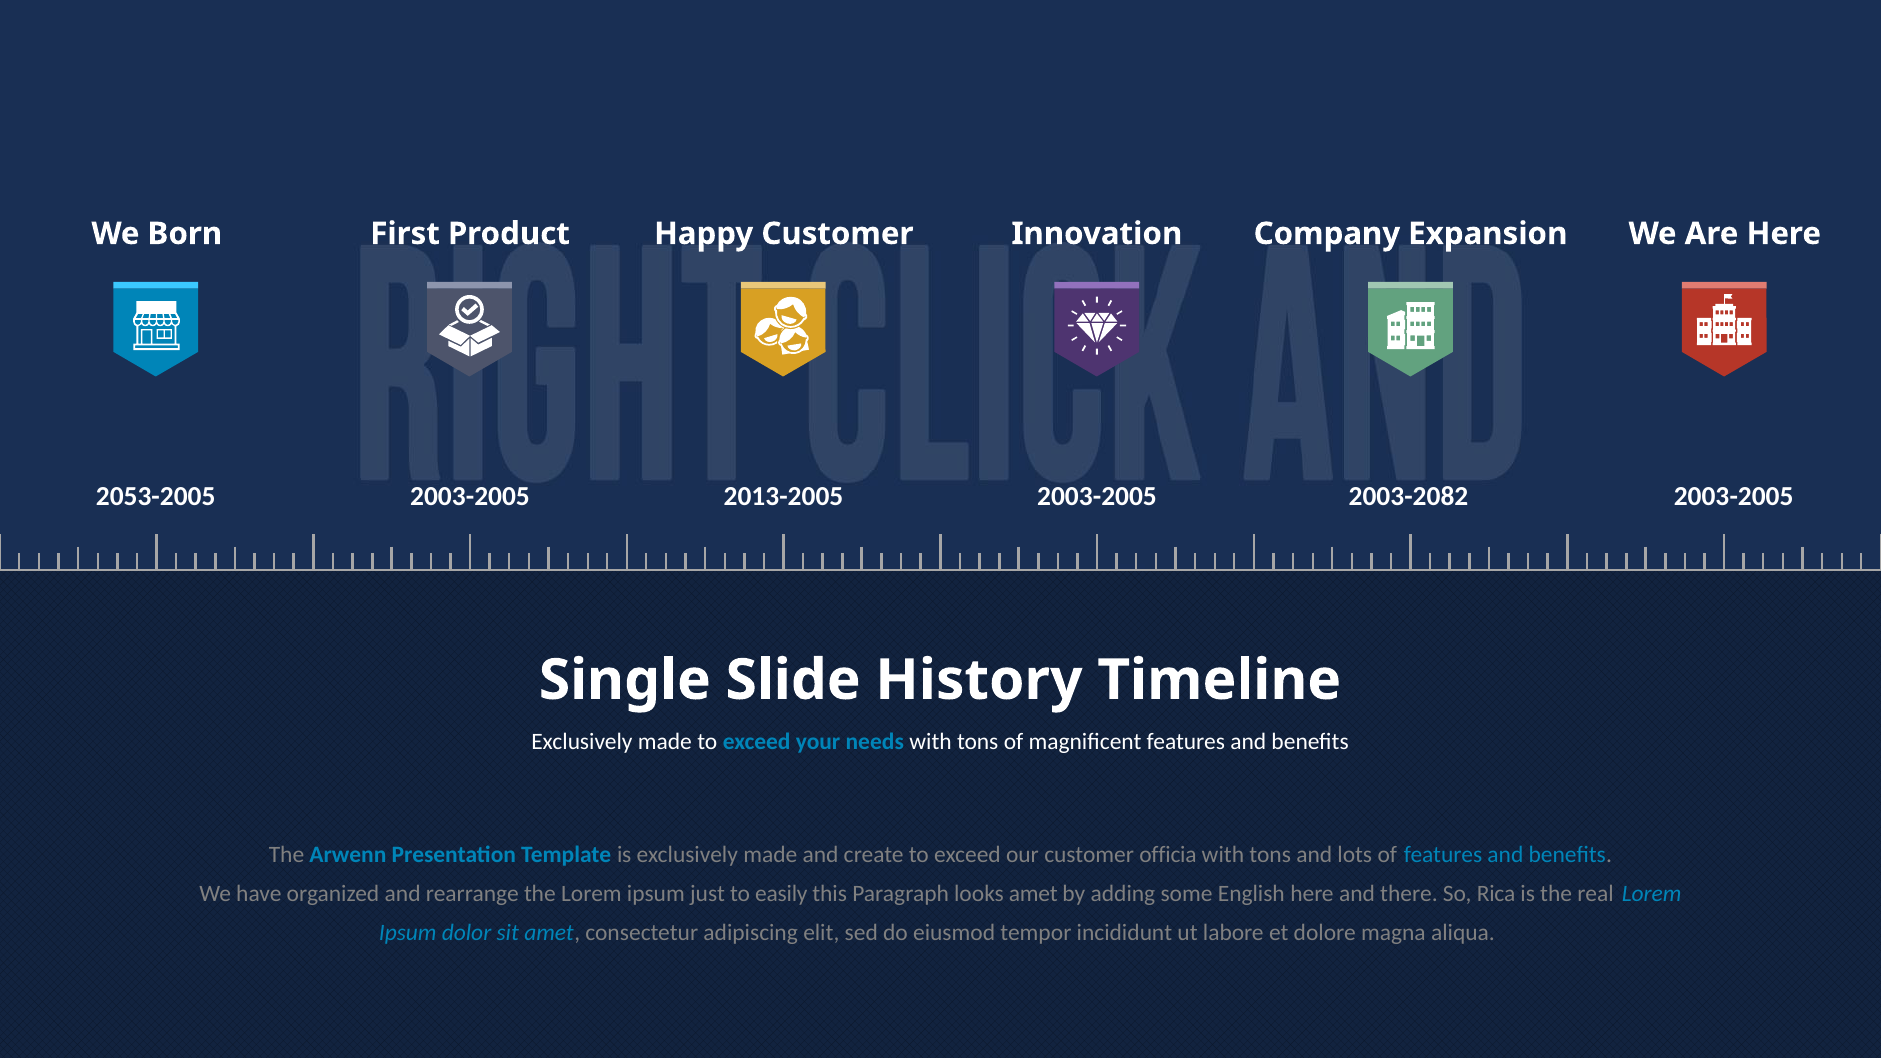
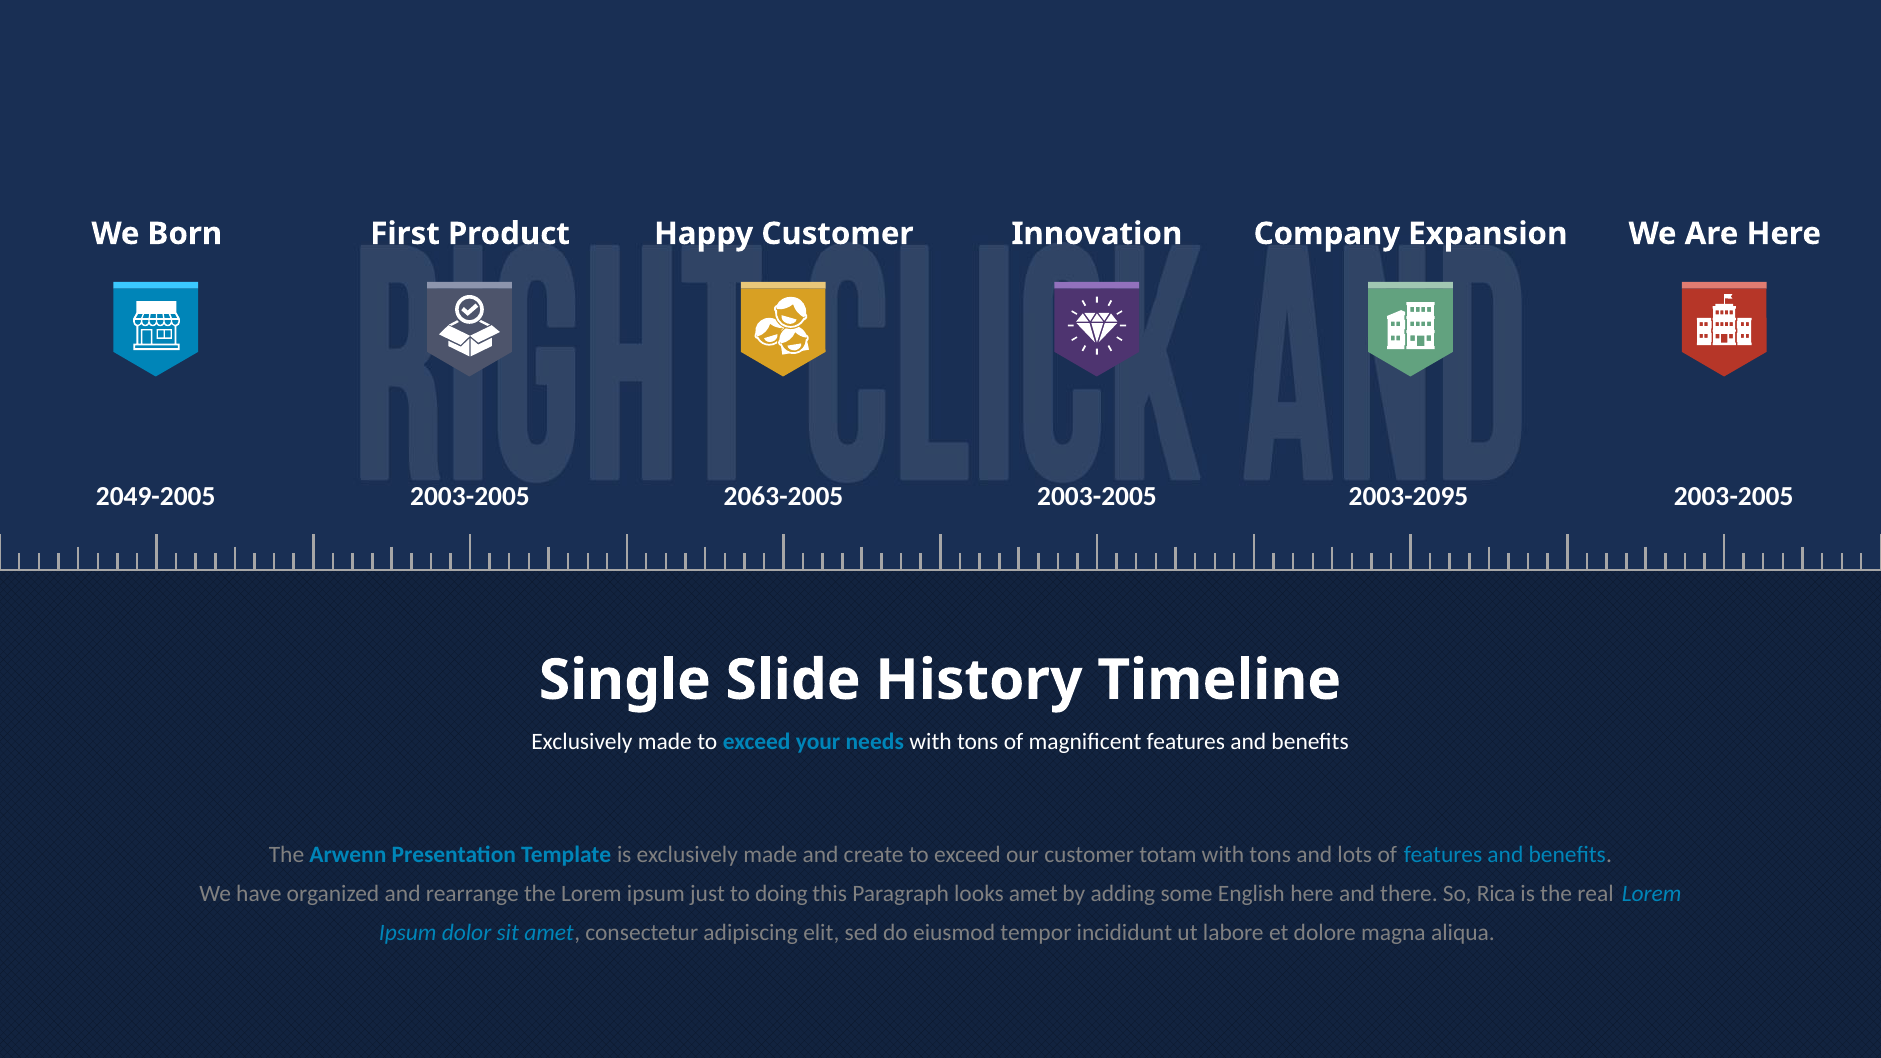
2053-2005: 2053-2005 -> 2049-2005
2013-2005: 2013-2005 -> 2063-2005
2003-2082: 2003-2082 -> 2003-2095
officia: officia -> totam
easily: easily -> doing
